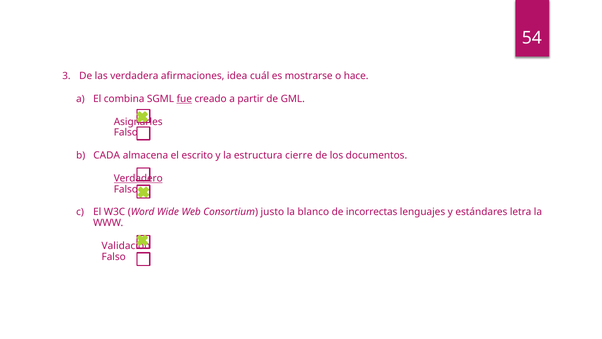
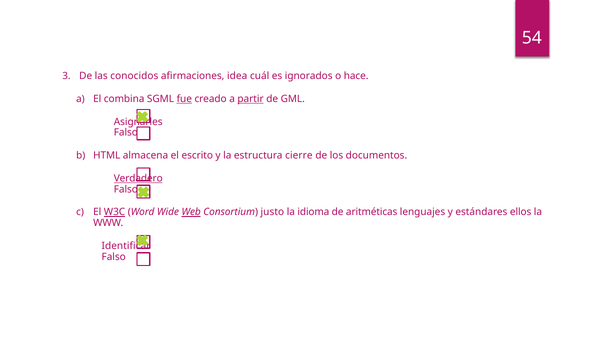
verdadera: verdadera -> conocidos
mostrarse: mostrarse -> ignorados
partir underline: none -> present
CADA: CADA -> HTML
W3C underline: none -> present
Web underline: none -> present
blanco: blanco -> idioma
incorrectas: incorrectas -> aritméticas
letra: letra -> ellos
Validación: Validación -> Identificar
